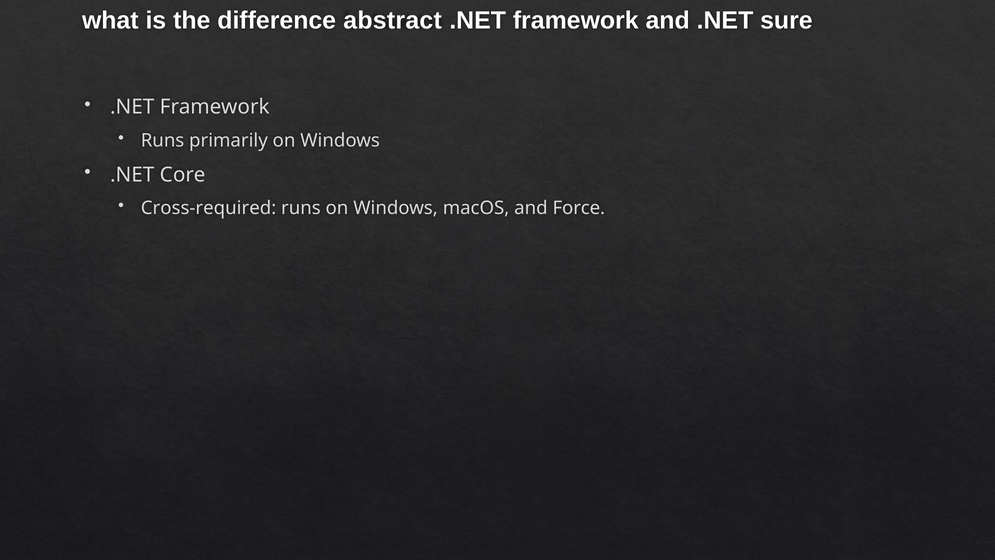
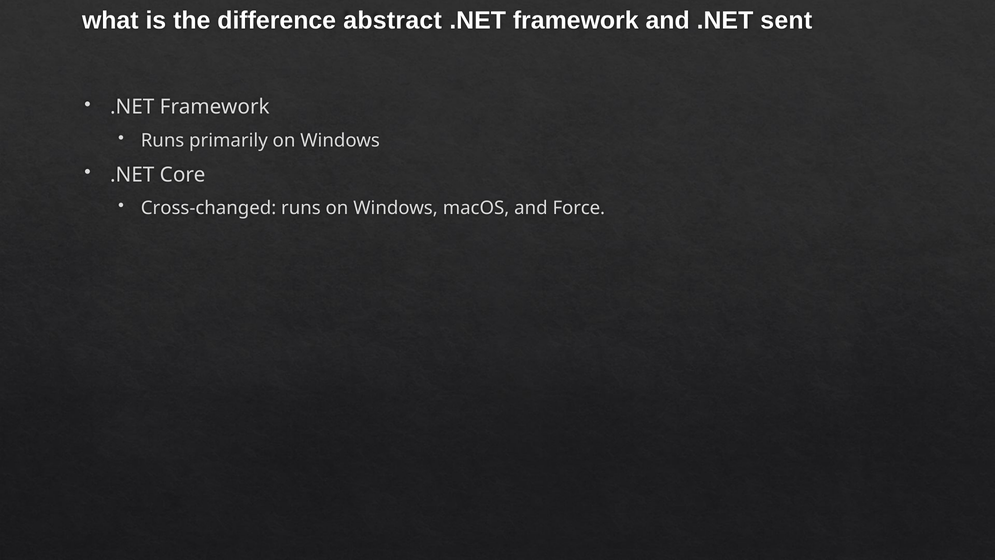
sure: sure -> sent
Cross-required: Cross-required -> Cross-changed
